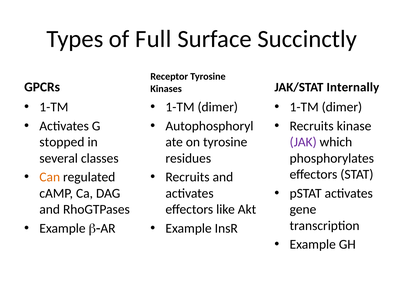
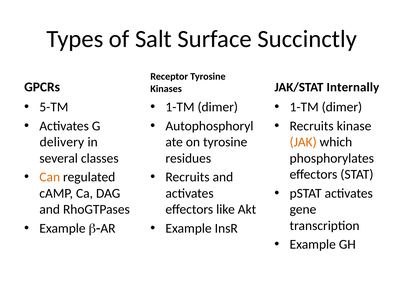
Full: Full -> Salt
1-TM at (54, 107): 1-TM -> 5-TM
stopped: stopped -> delivery
JAK colour: purple -> orange
